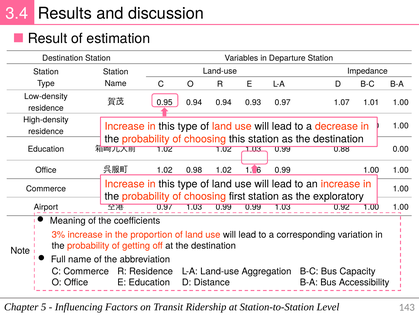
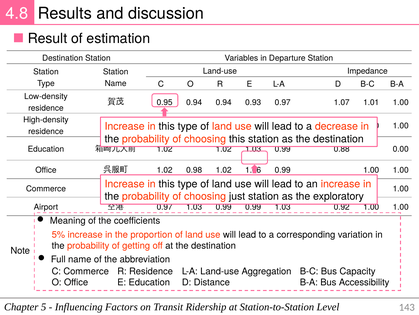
3.4: 3.4 -> 4.8
first: first -> just
3%: 3% -> 5%
